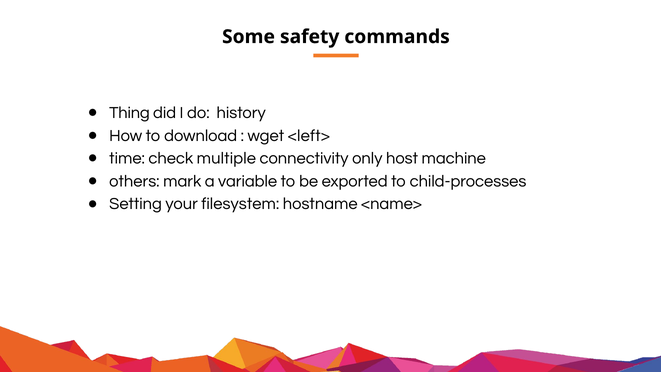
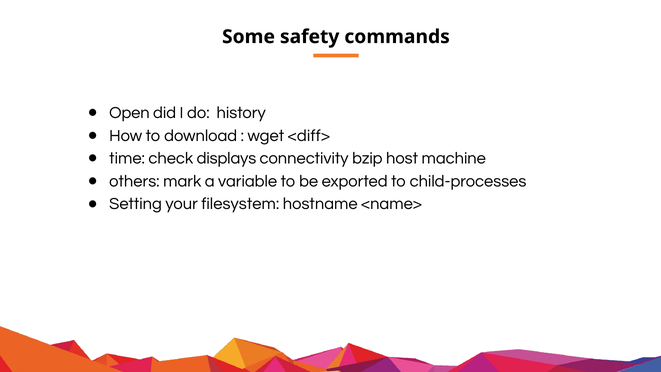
Thing: Thing -> Open
<left>: <left> -> <diff>
multiple: multiple -> displays
only: only -> bzip
